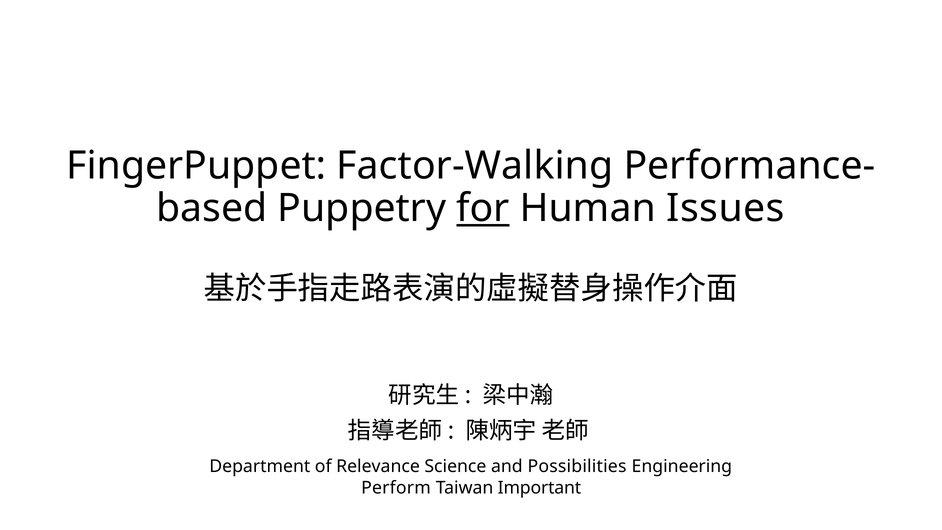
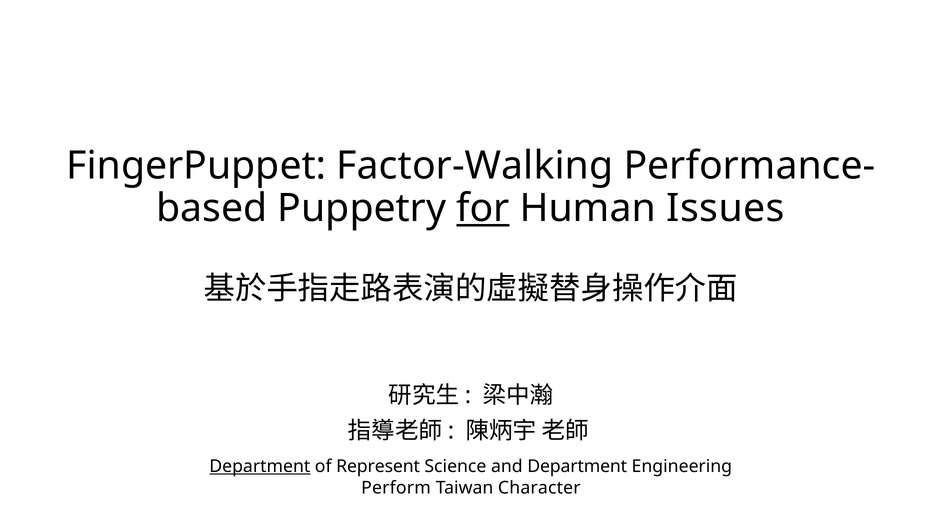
Department at (260, 466) underline: none -> present
Relevance: Relevance -> Represent
and Possibilities: Possibilities -> Department
Important: Important -> Character
